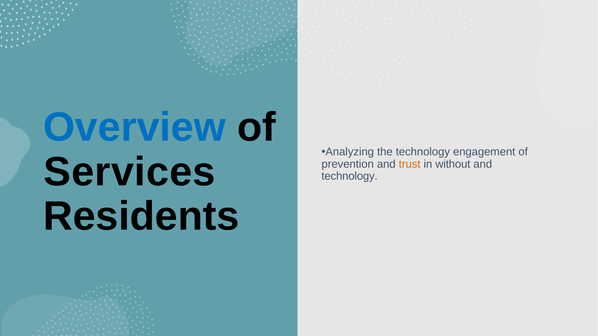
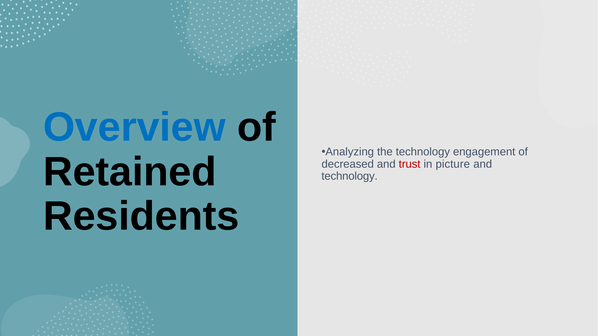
Services: Services -> Retained
prevention: prevention -> decreased
trust colour: orange -> red
without: without -> picture
